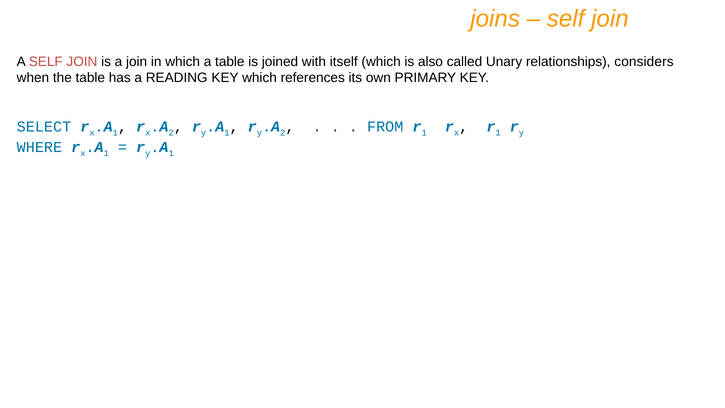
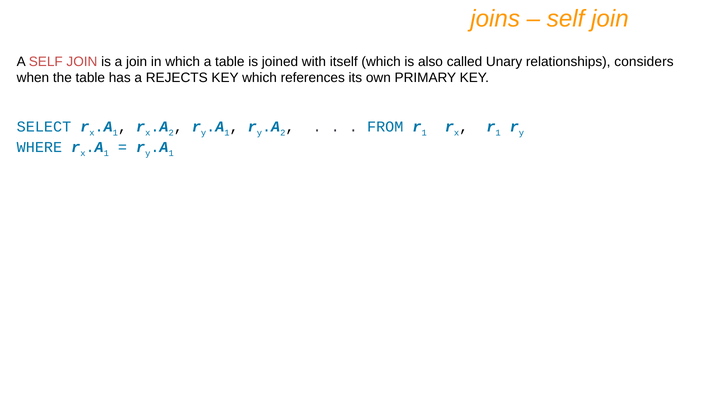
READING: READING -> REJECTS
